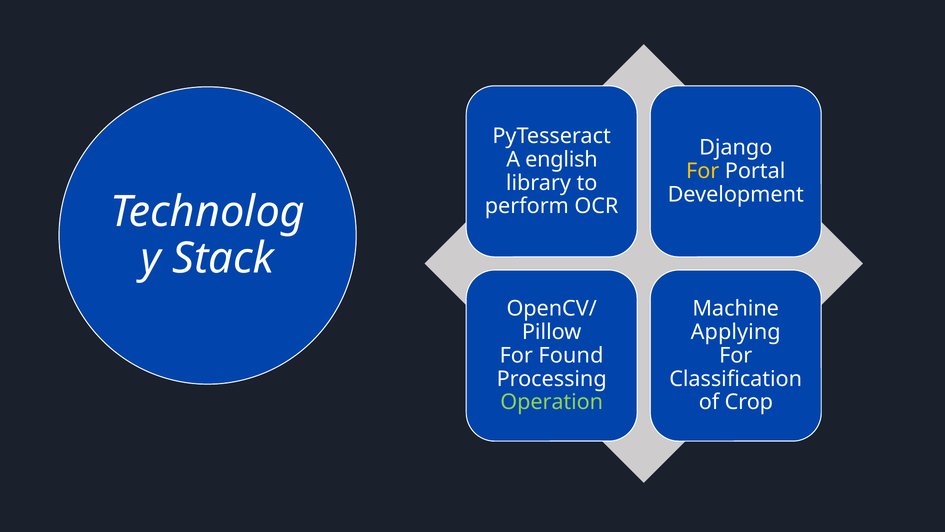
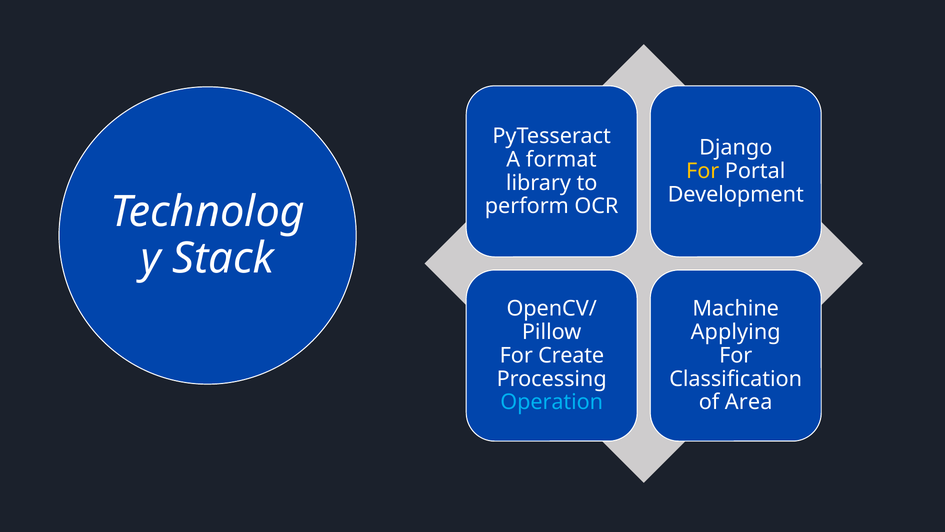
english: english -> format
Found: Found -> Create
Operation colour: light green -> light blue
Crop: Crop -> Area
